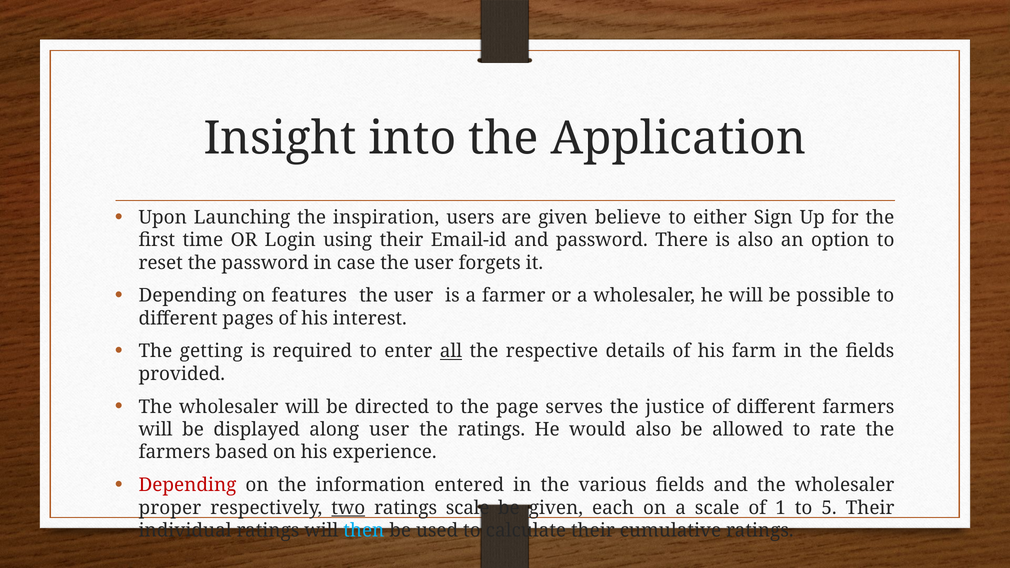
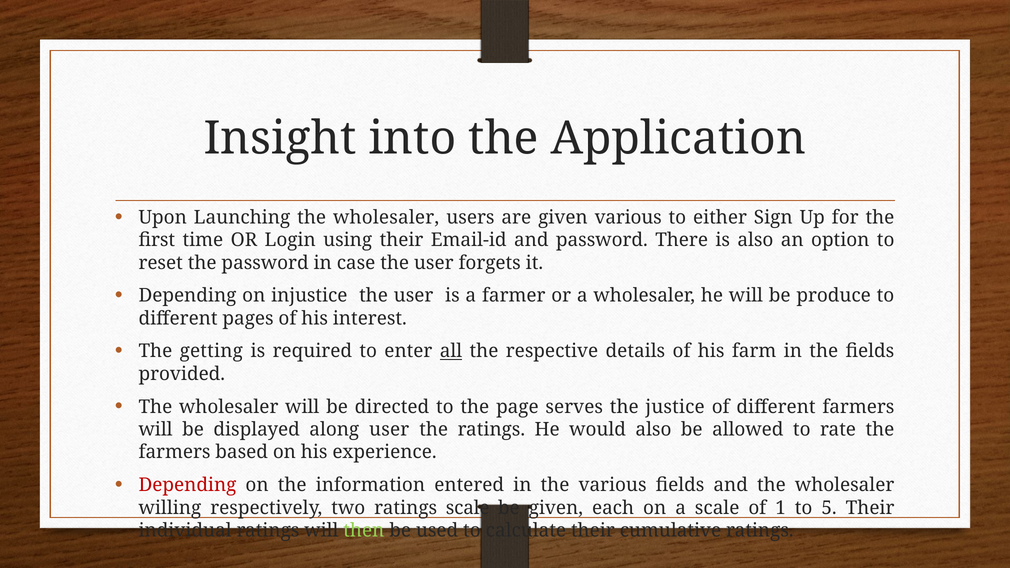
Launching the inspiration: inspiration -> wholesaler
given believe: believe -> various
features: features -> injustice
possible: possible -> produce
proper: proper -> willing
two underline: present -> none
then colour: light blue -> light green
